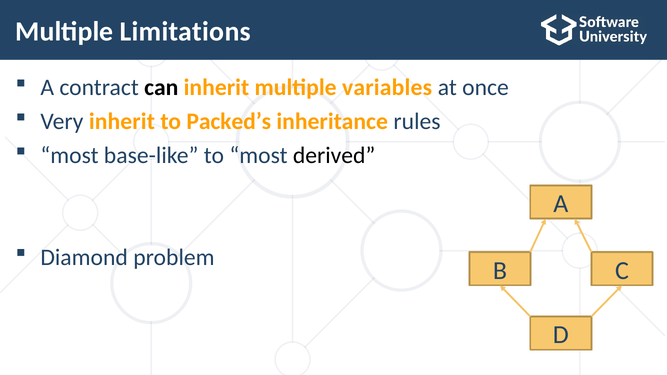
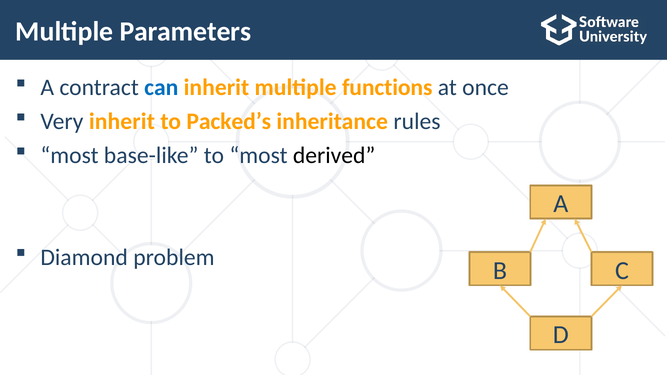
Limitations: Limitations -> Parameters
can colour: black -> blue
variables: variables -> functions
